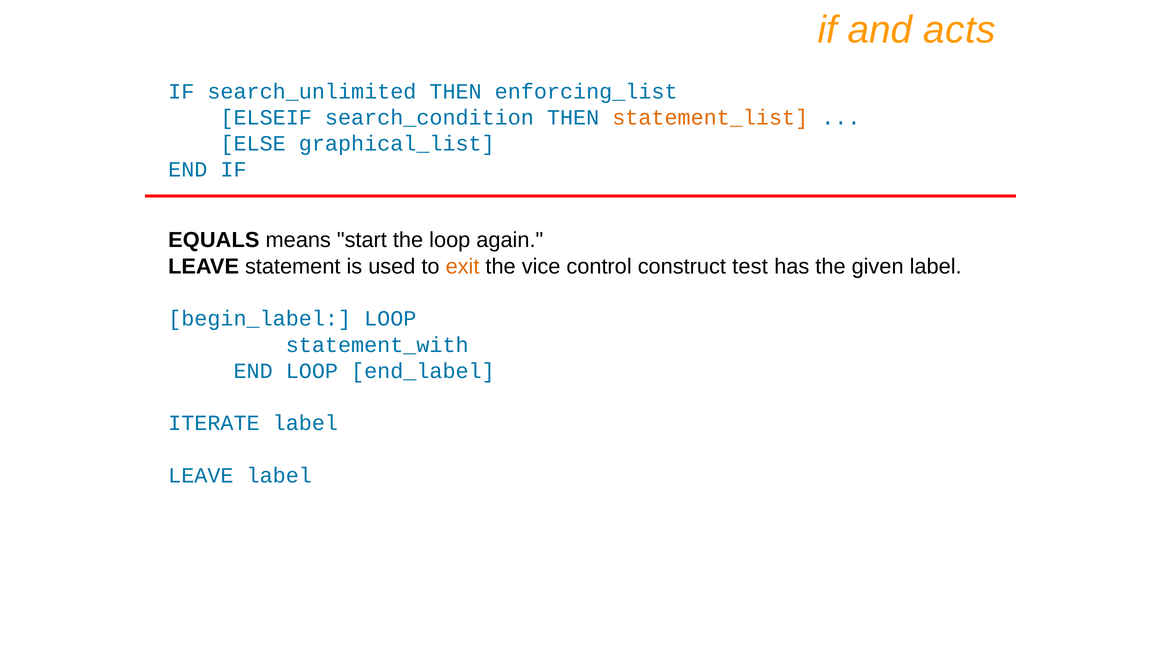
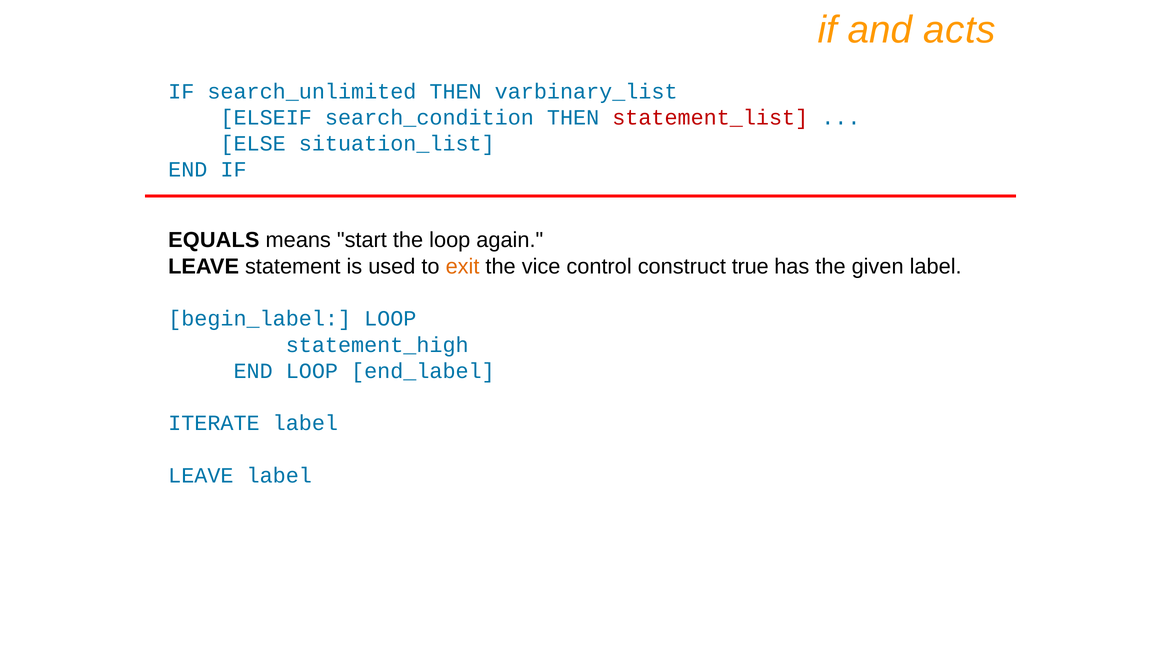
enforcing_list: enforcing_list -> varbinary_list
statement_list colour: orange -> red
graphical_list: graphical_list -> situation_list
test: test -> true
statement_with: statement_with -> statement_high
